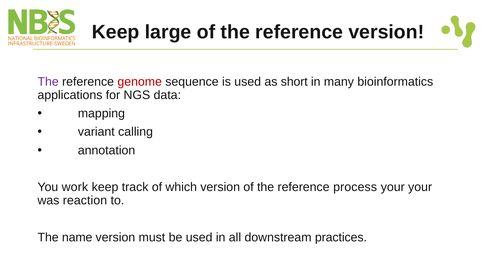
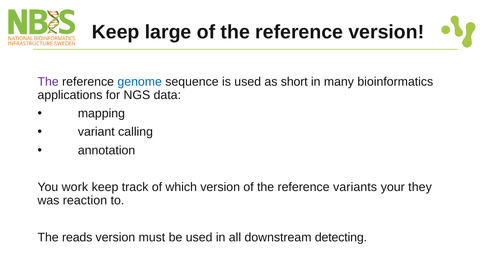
genome colour: red -> blue
process: process -> variants
your your: your -> they
name: name -> reads
practices: practices -> detecting
